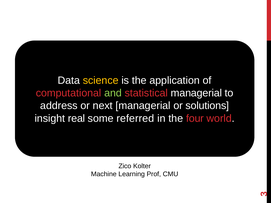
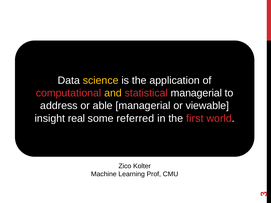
and colour: light green -> yellow
next: next -> able
solutions: solutions -> viewable
four: four -> first
